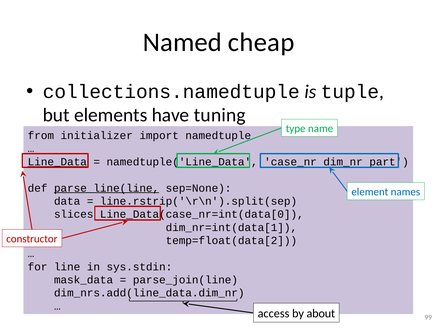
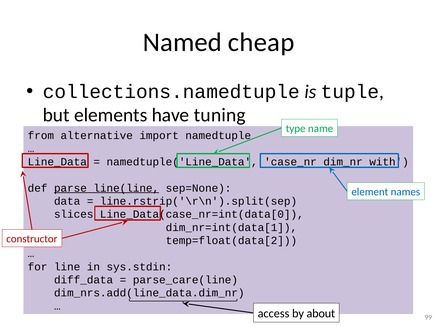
initializer: initializer -> alternative
Line_Data underline: present -> none
part: part -> with
mask_data: mask_data -> diff_data
parse_join(line: parse_join(line -> parse_care(line
